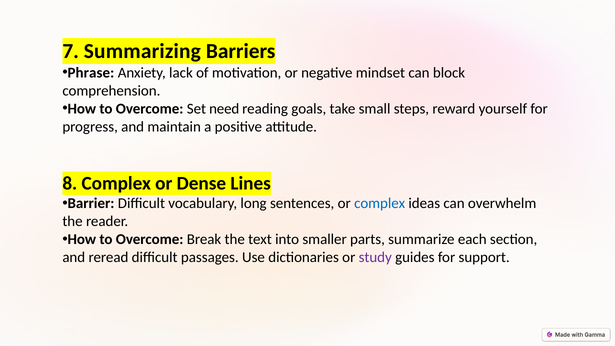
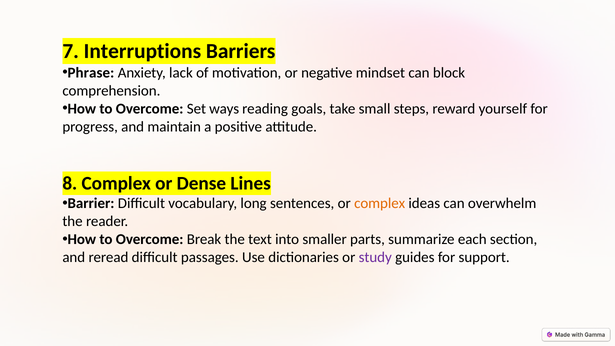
Summarizing: Summarizing -> Interruptions
need: need -> ways
complex at (380, 203) colour: blue -> orange
